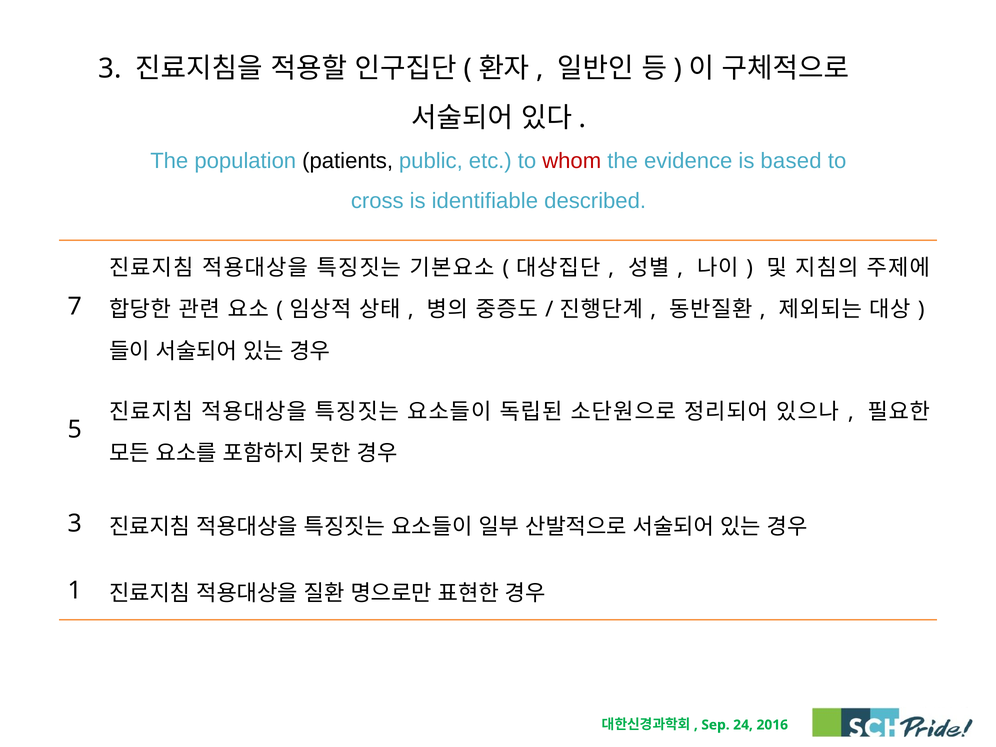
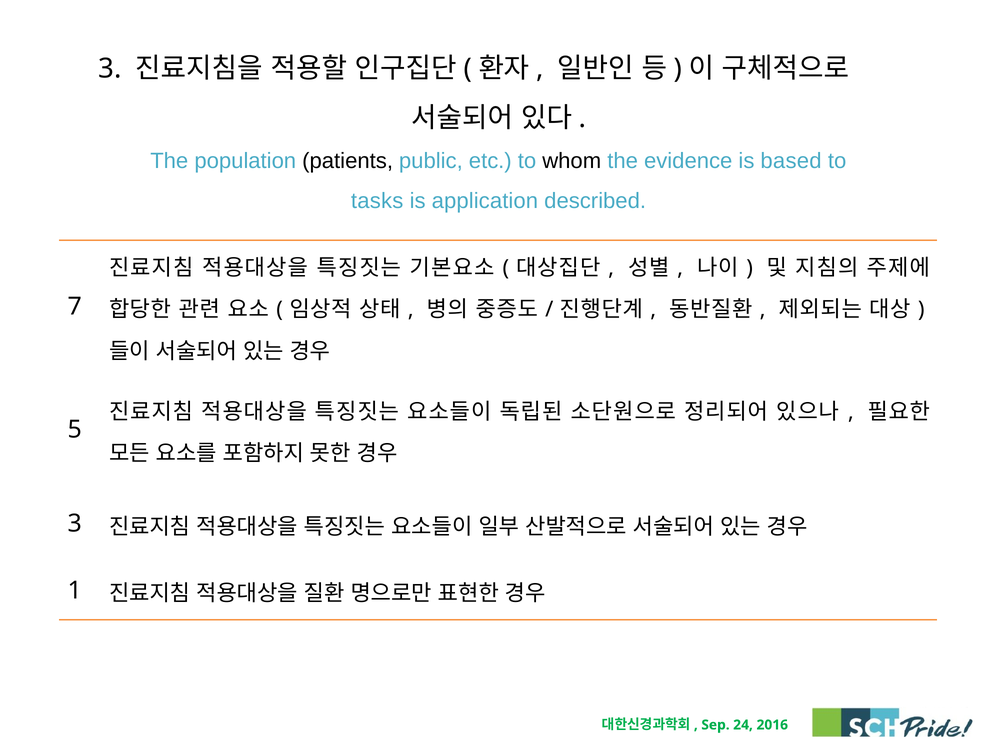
whom colour: red -> black
cross: cross -> tasks
identifiable: identifiable -> application
